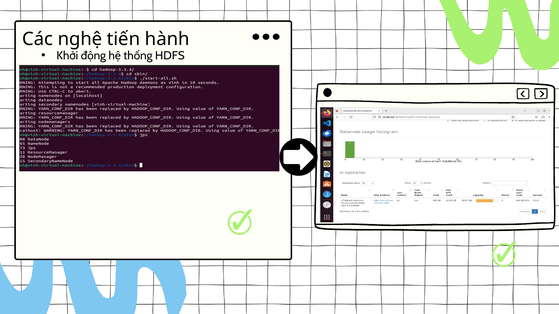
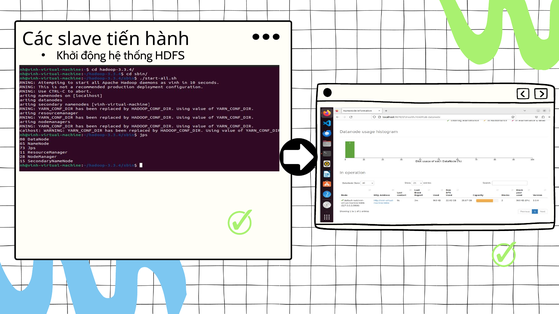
nghệ: nghệ -> slave
